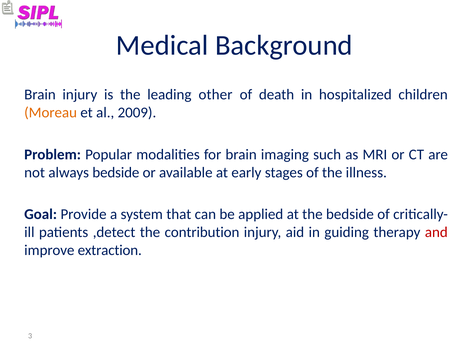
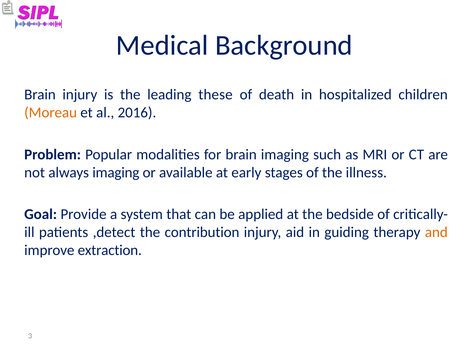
other: other -> these
2009: 2009 -> 2016
always bedside: bedside -> imaging
and colour: red -> orange
